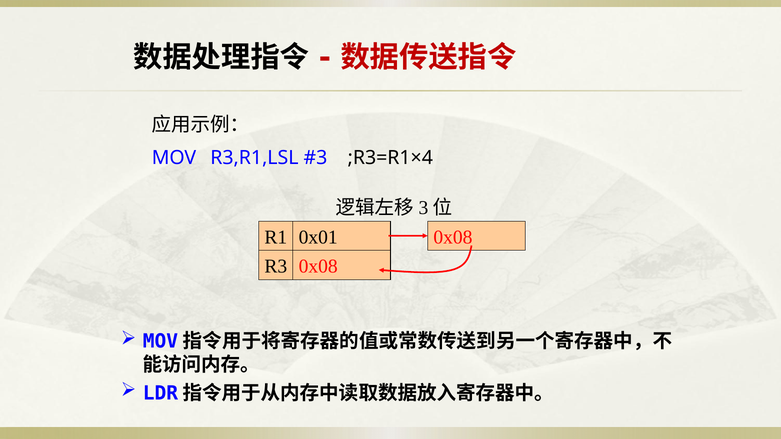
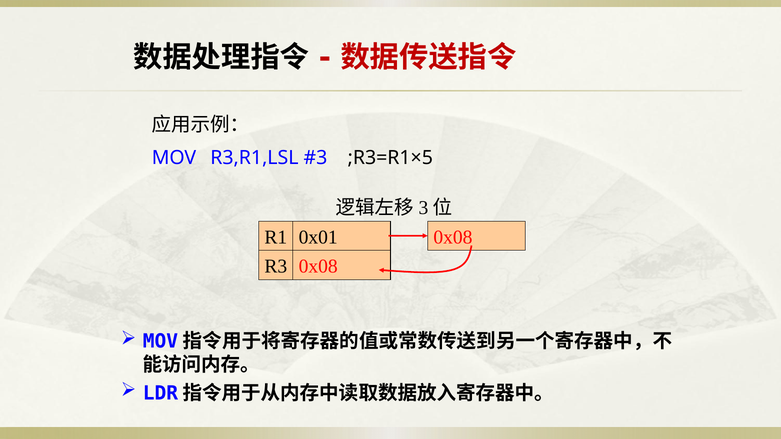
;R3=R1×4: ;R3=R1×4 -> ;R3=R1×5
